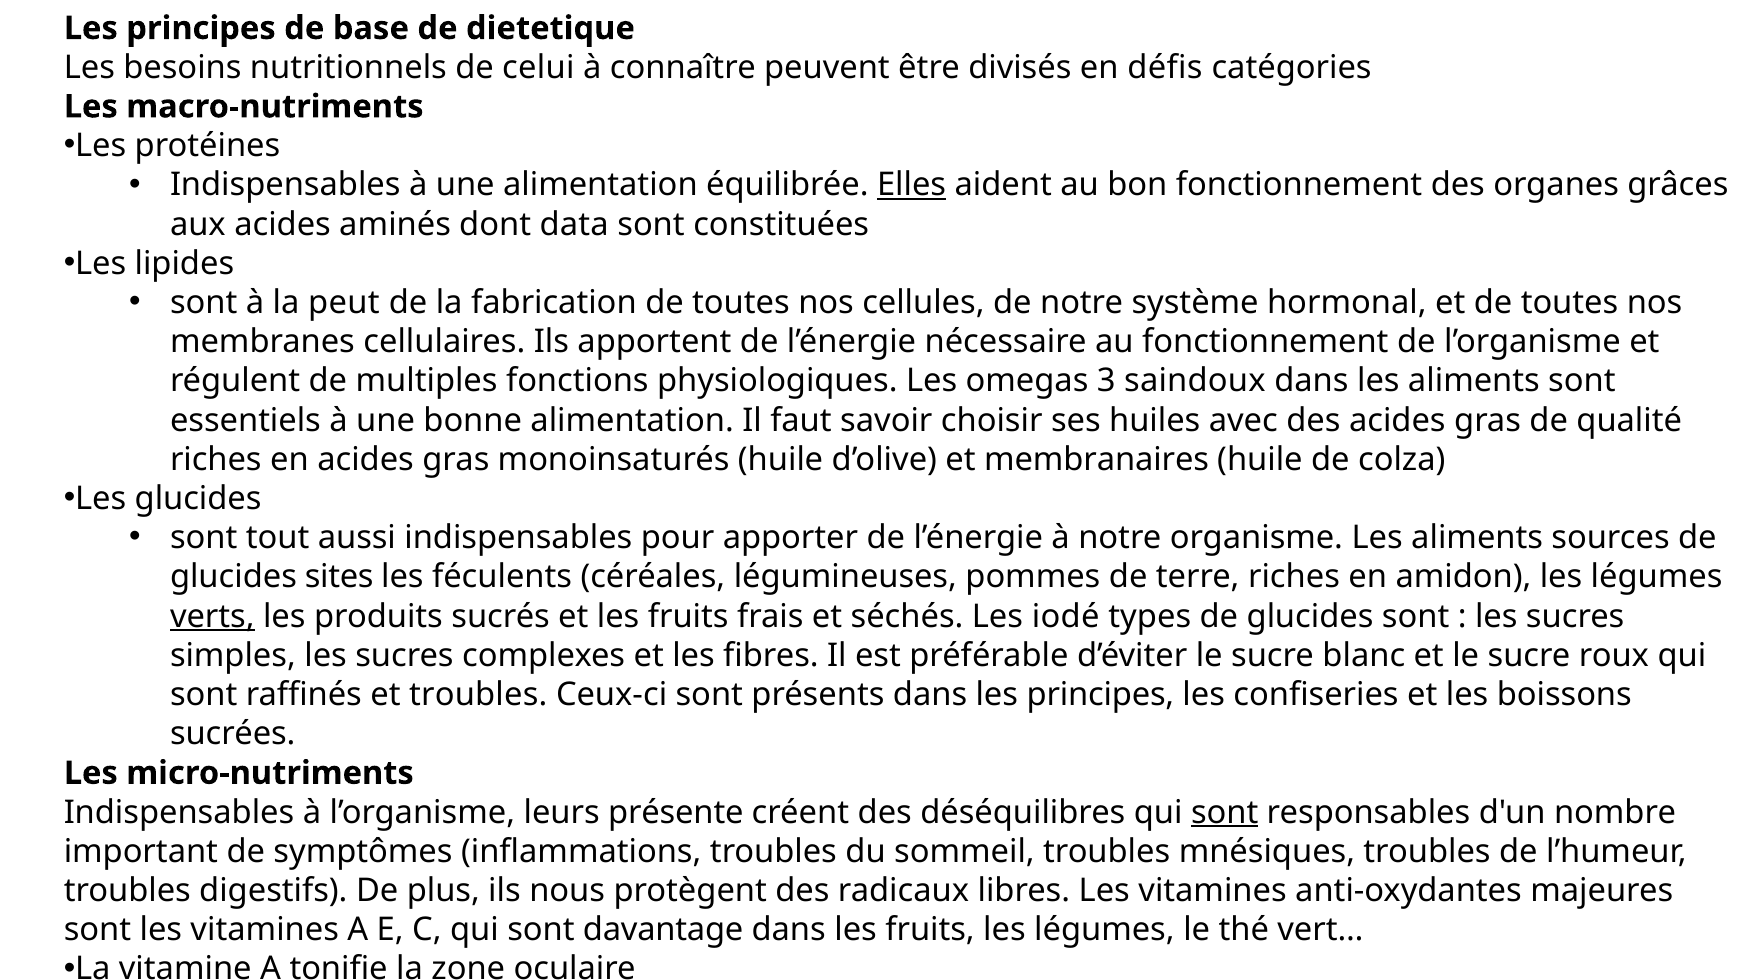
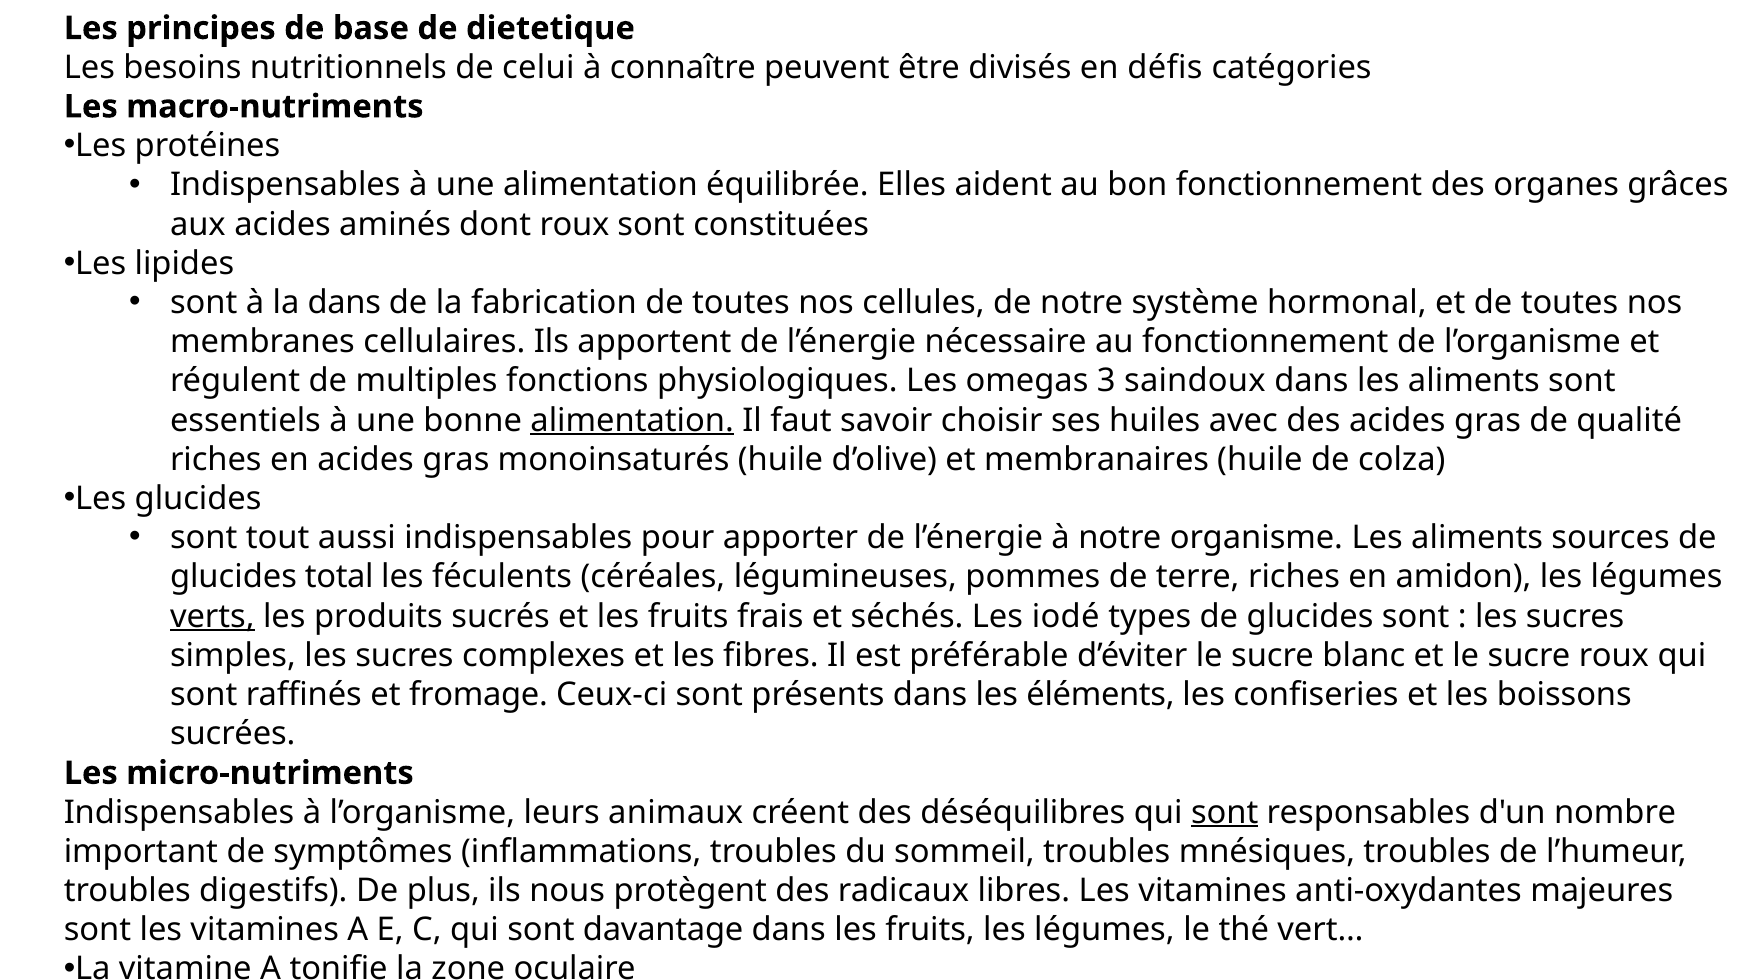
Elles underline: present -> none
dont data: data -> roux
la peut: peut -> dans
alimentation at (632, 420) underline: none -> present
glucides sites: sites -> total
et troubles: troubles -> fromage
dans les principes: principes -> éléments
leurs présente: présente -> animaux
